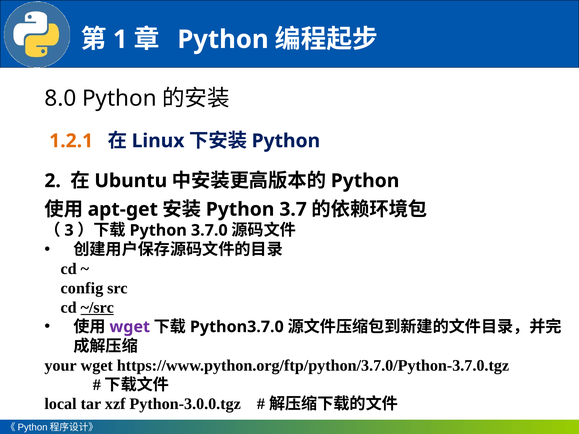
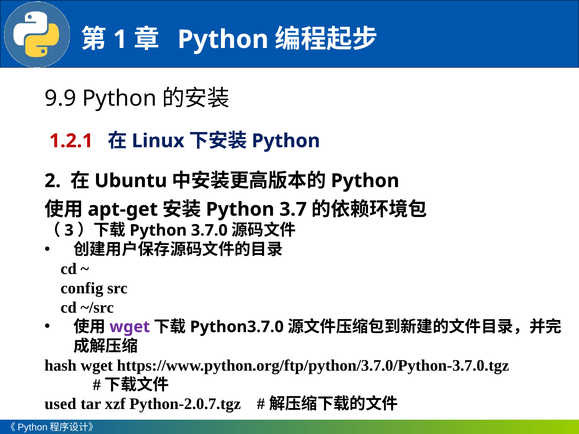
8.0: 8.0 -> 9.9
1.2.1 colour: orange -> red
~/src underline: present -> none
your: your -> hash
local: local -> used
Python-3.0.0.tgz: Python-3.0.0.tgz -> Python-2.0.7.tgz
